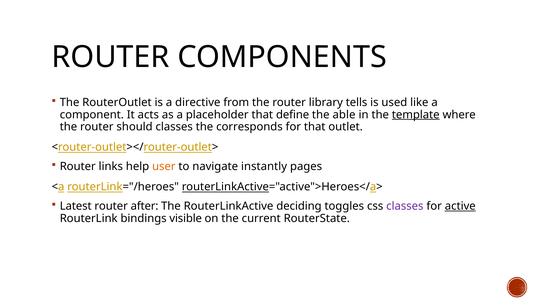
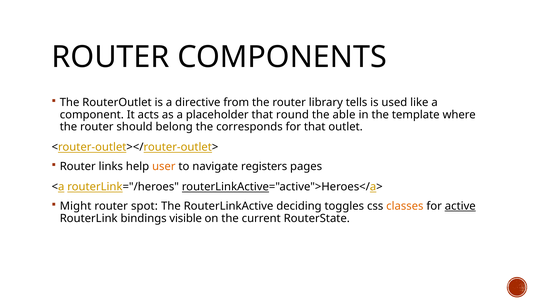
define: define -> round
template underline: present -> none
should classes: classes -> belong
instantly: instantly -> registers
Latest: Latest -> Might
after: after -> spot
classes at (405, 206) colour: purple -> orange
